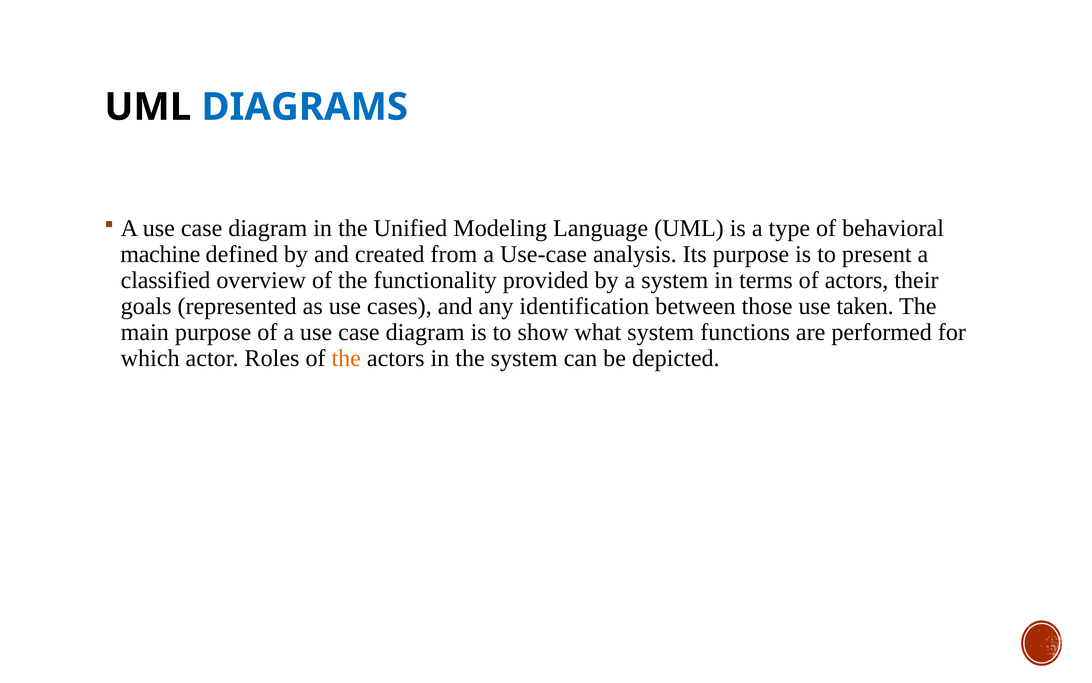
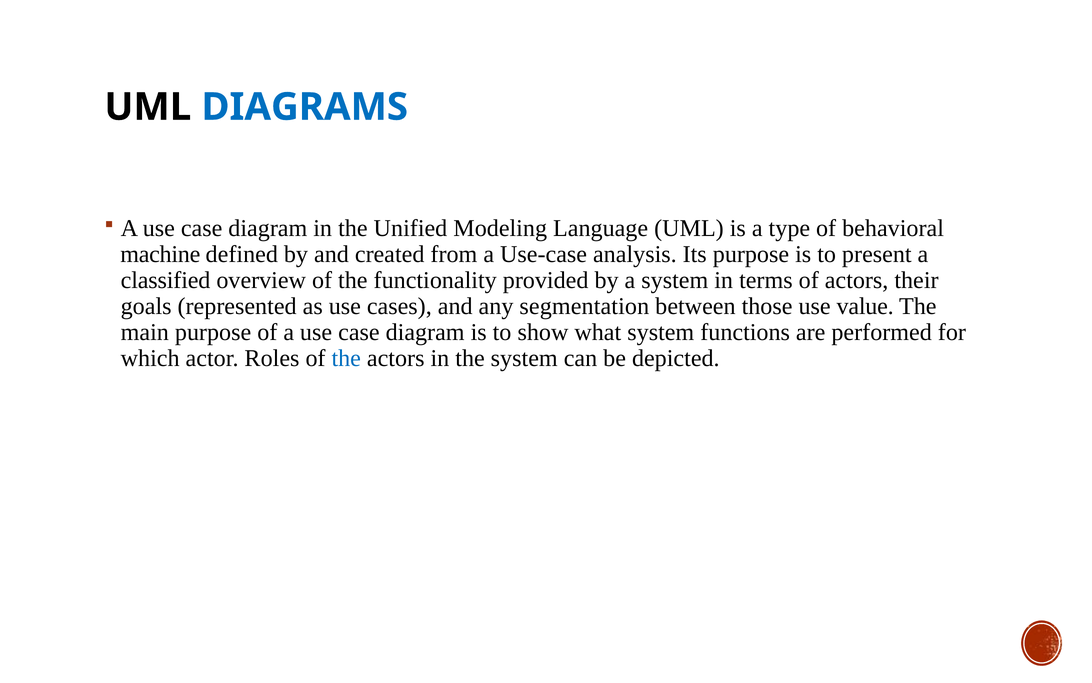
identification: identification -> segmentation
taken: taken -> value
the at (346, 358) colour: orange -> blue
